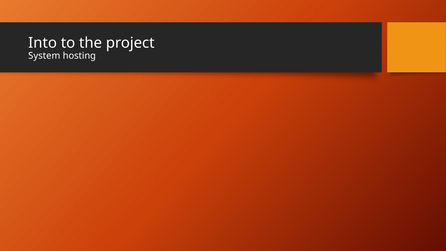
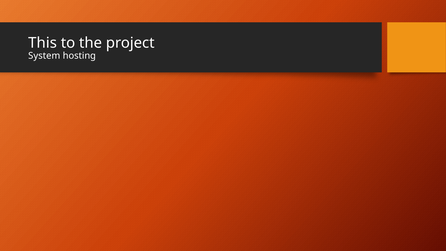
Into: Into -> This
